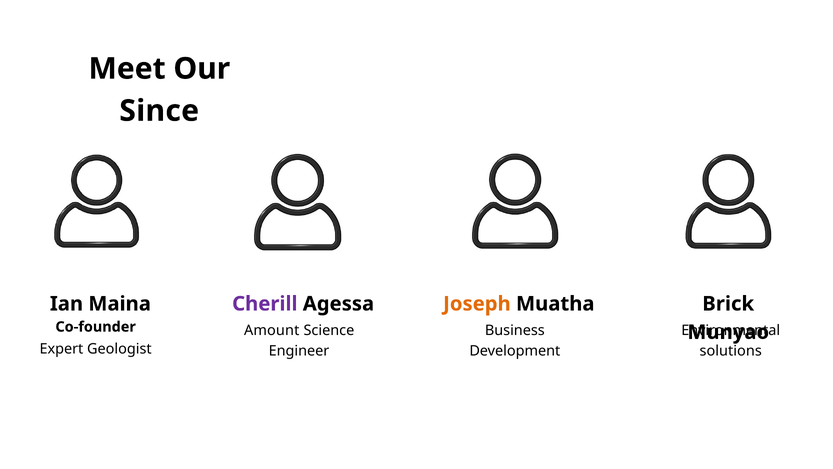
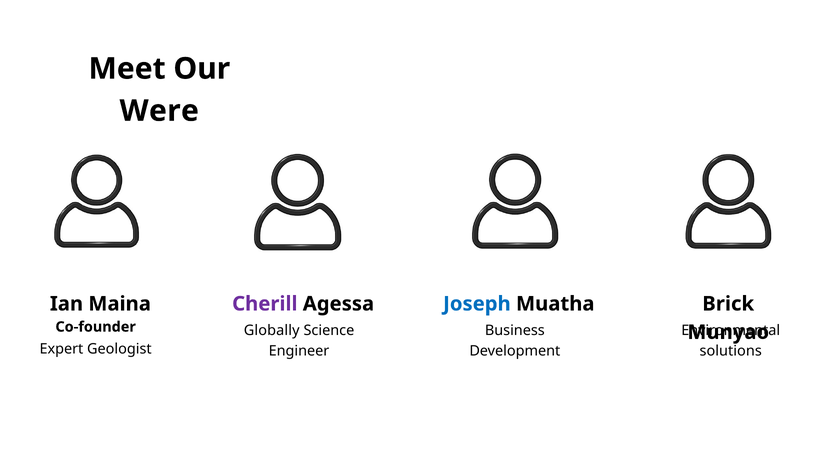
Since: Since -> Were
Joseph colour: orange -> blue
Amount: Amount -> Globally
